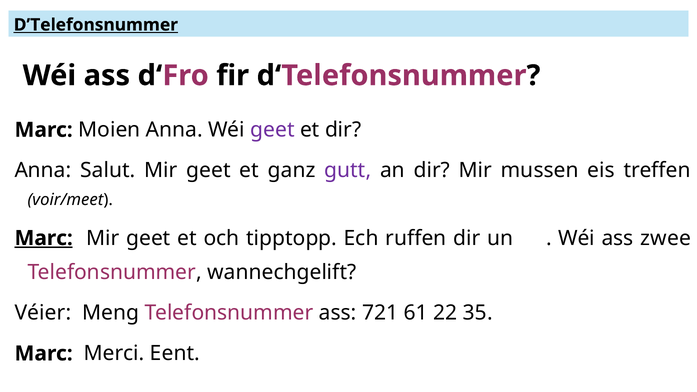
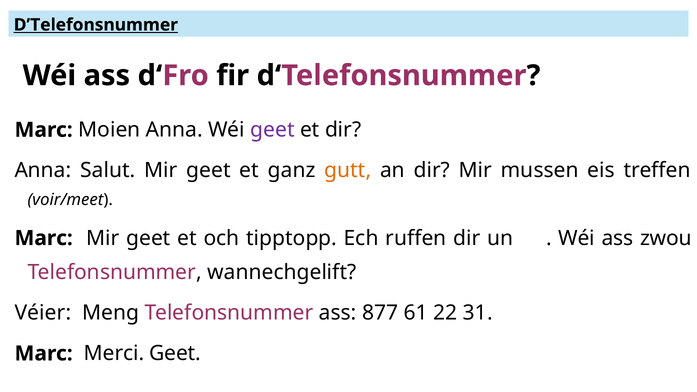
gutt colour: purple -> orange
Marc at (44, 238) underline: present -> none
zwee: zwee -> zwou
721: 721 -> 877
35: 35 -> 31
Merci Eent: Eent -> Geet
